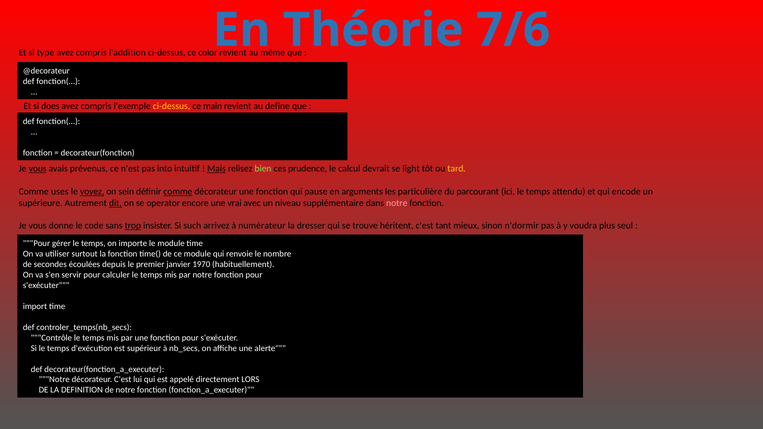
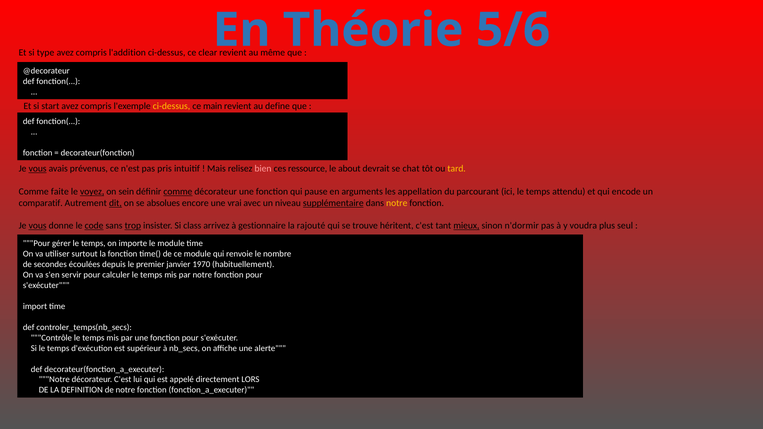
7/6: 7/6 -> 5/6
color: color -> clear
does: does -> start
into: into -> pris
Mais underline: present -> none
bien colour: light green -> pink
prudence: prudence -> ressource
calcul: calcul -> about
light: light -> chat
uses: uses -> faite
particulière: particulière -> appellation
supérieure: supérieure -> comparatif
operator: operator -> absolues
supplémentaire underline: none -> present
notre at (397, 203) colour: pink -> yellow
vous at (38, 226) underline: none -> present
code underline: none -> present
such: such -> class
numérateur: numérateur -> gestionnaire
dresser: dresser -> rajouté
mieux underline: none -> present
